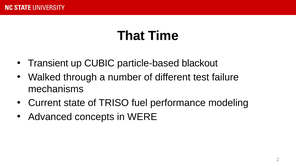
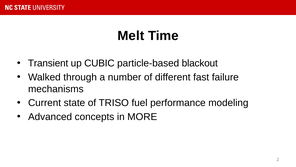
That: That -> Melt
test: test -> fast
WERE: WERE -> MORE
